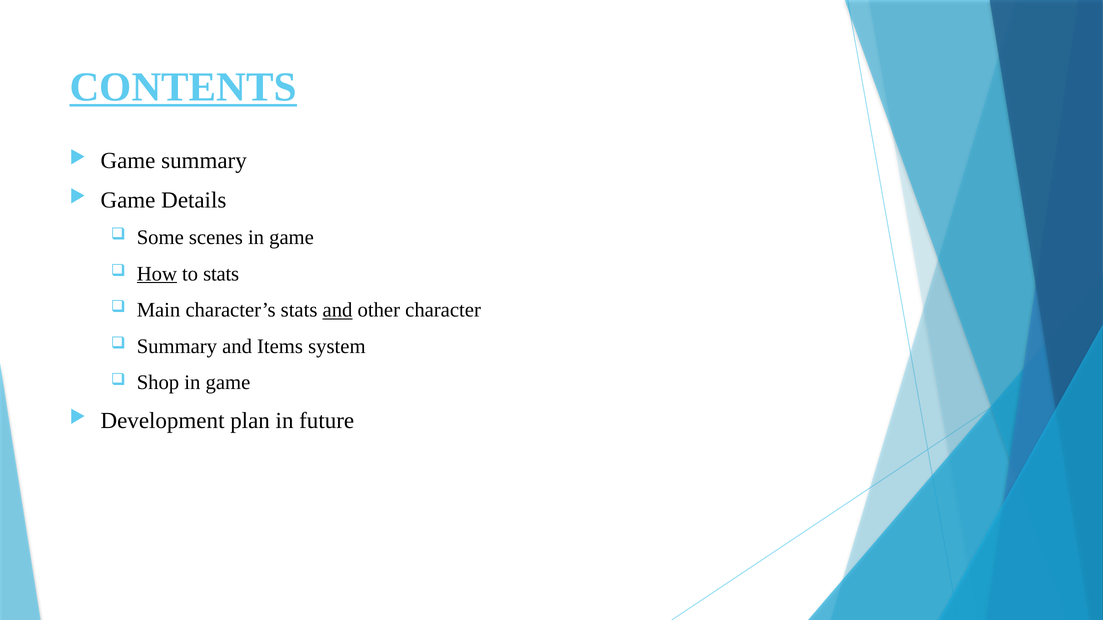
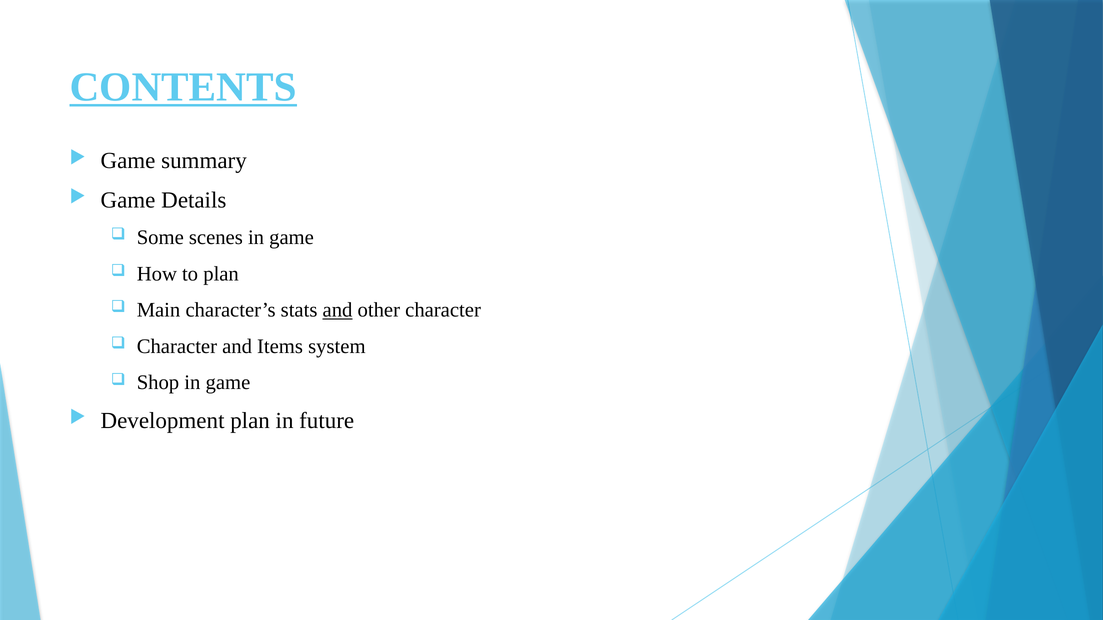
How underline: present -> none
to stats: stats -> plan
Summary at (177, 347): Summary -> Character
